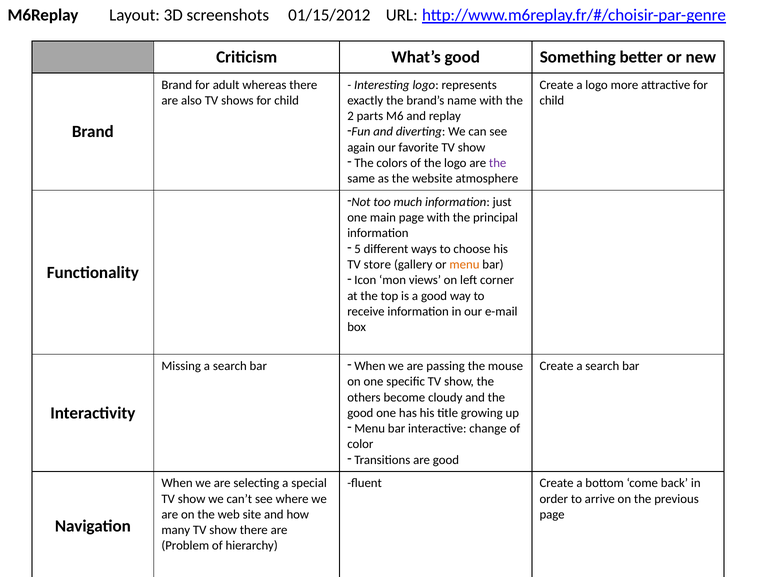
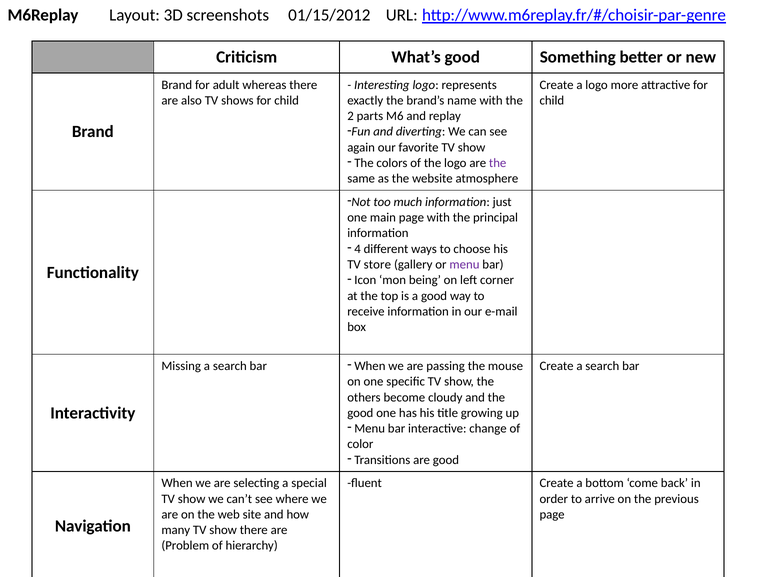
5: 5 -> 4
menu at (465, 264) colour: orange -> purple
views: views -> being
